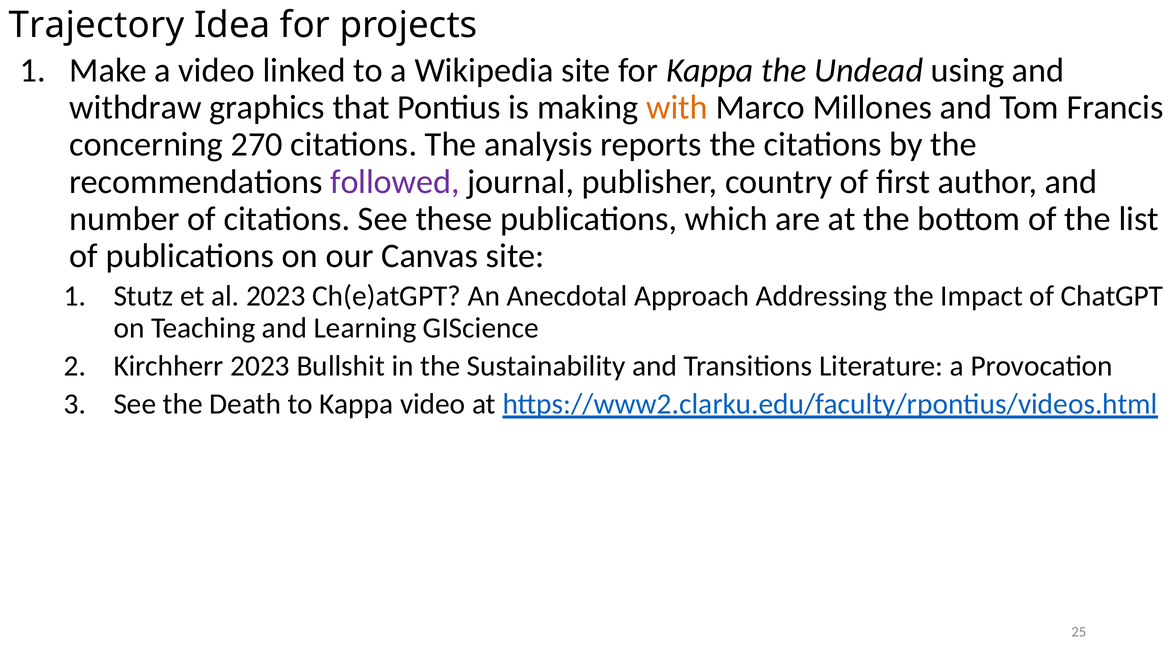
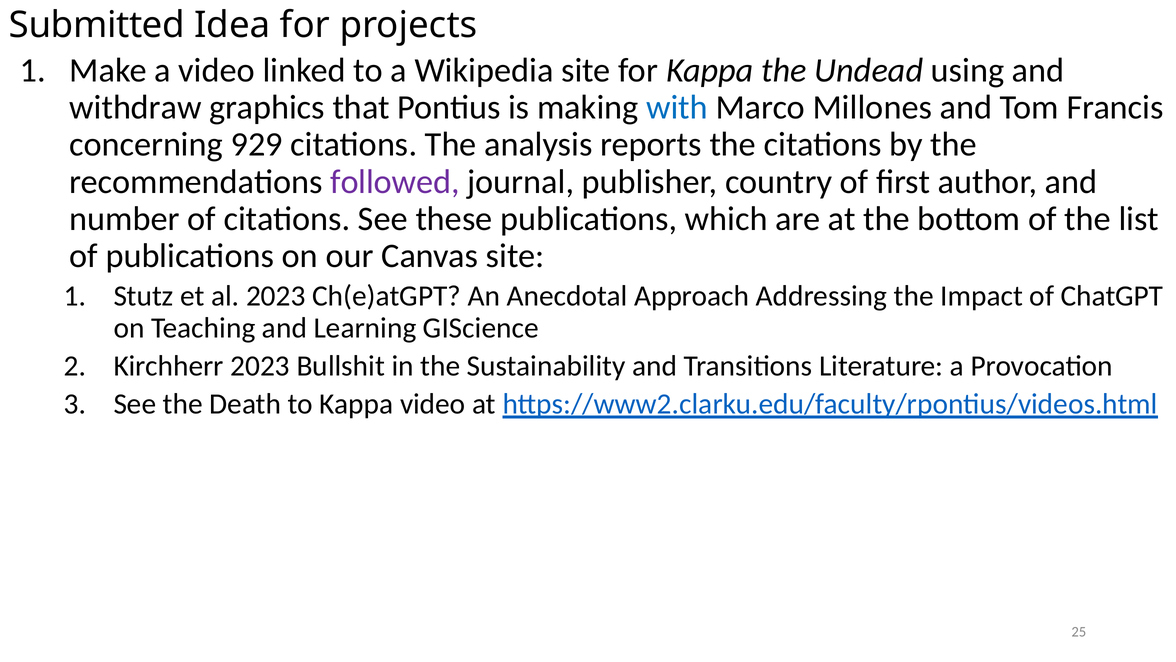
Trajectory: Trajectory -> Submitted
with colour: orange -> blue
270: 270 -> 929
